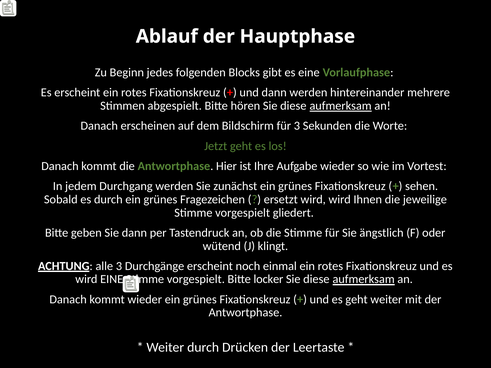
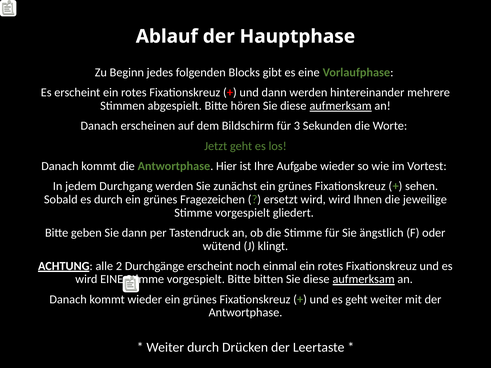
alle 3: 3 -> 2
locker: locker -> bitten
